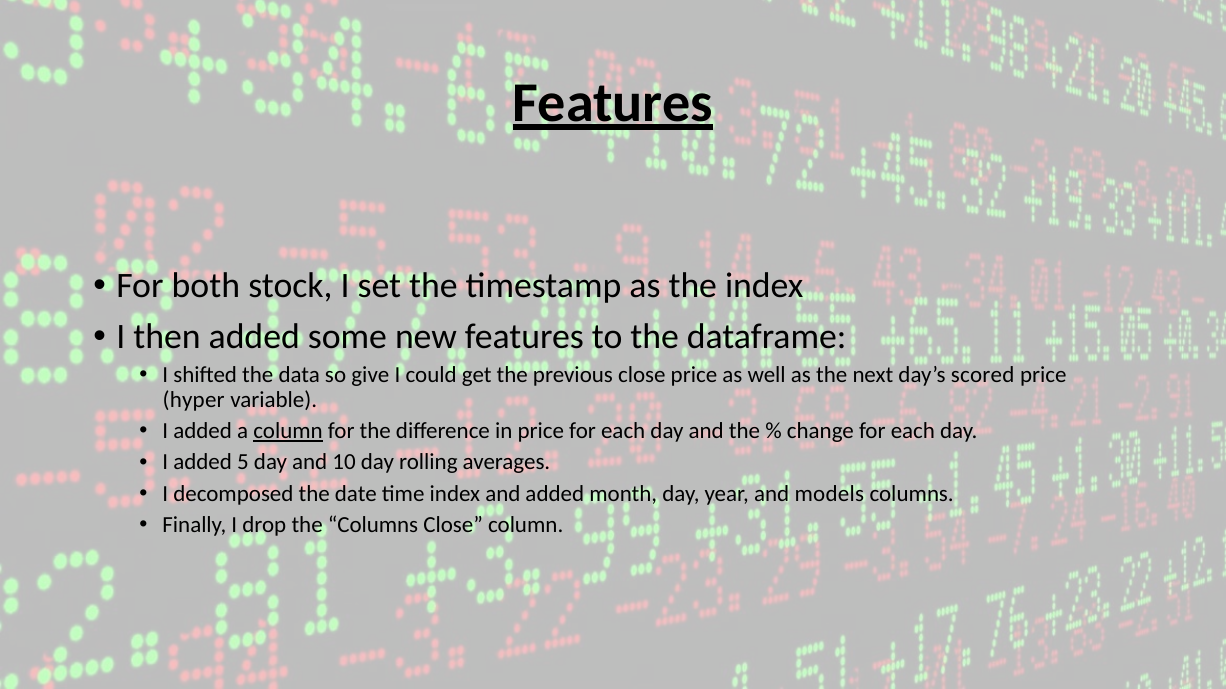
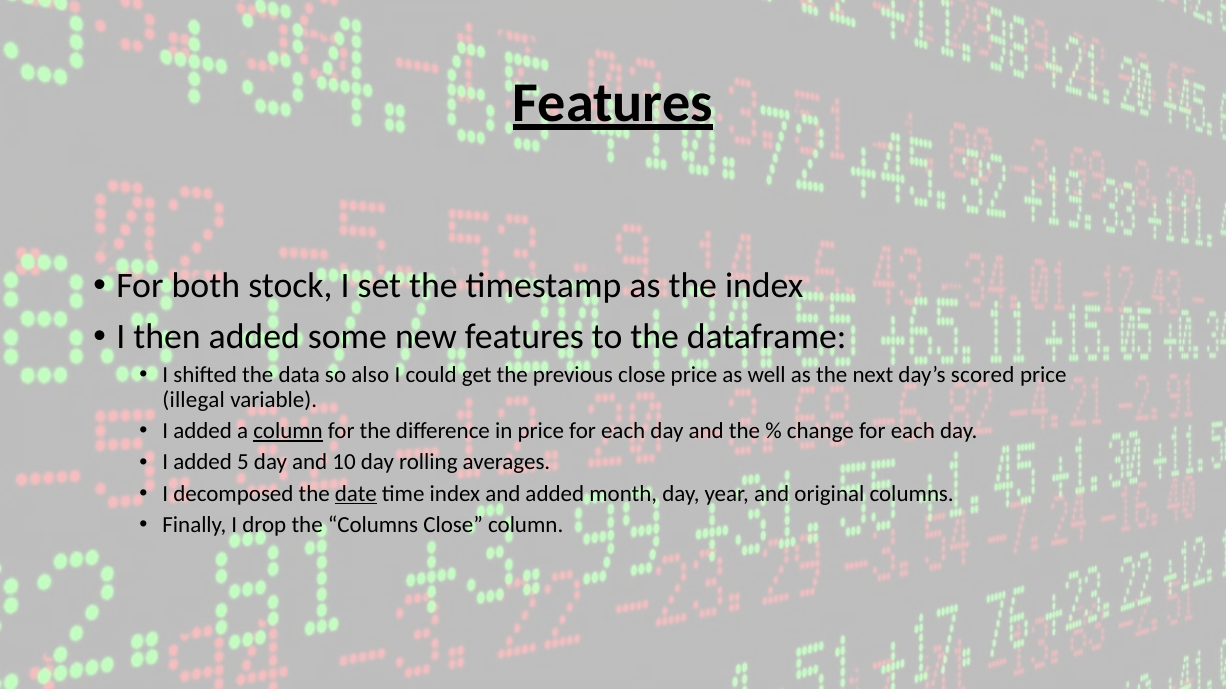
give: give -> also
hyper: hyper -> illegal
date underline: none -> present
models: models -> original
